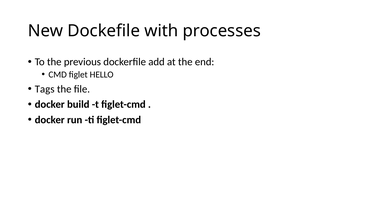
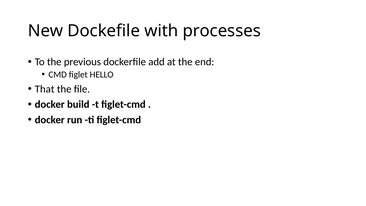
Tags: Tags -> That
